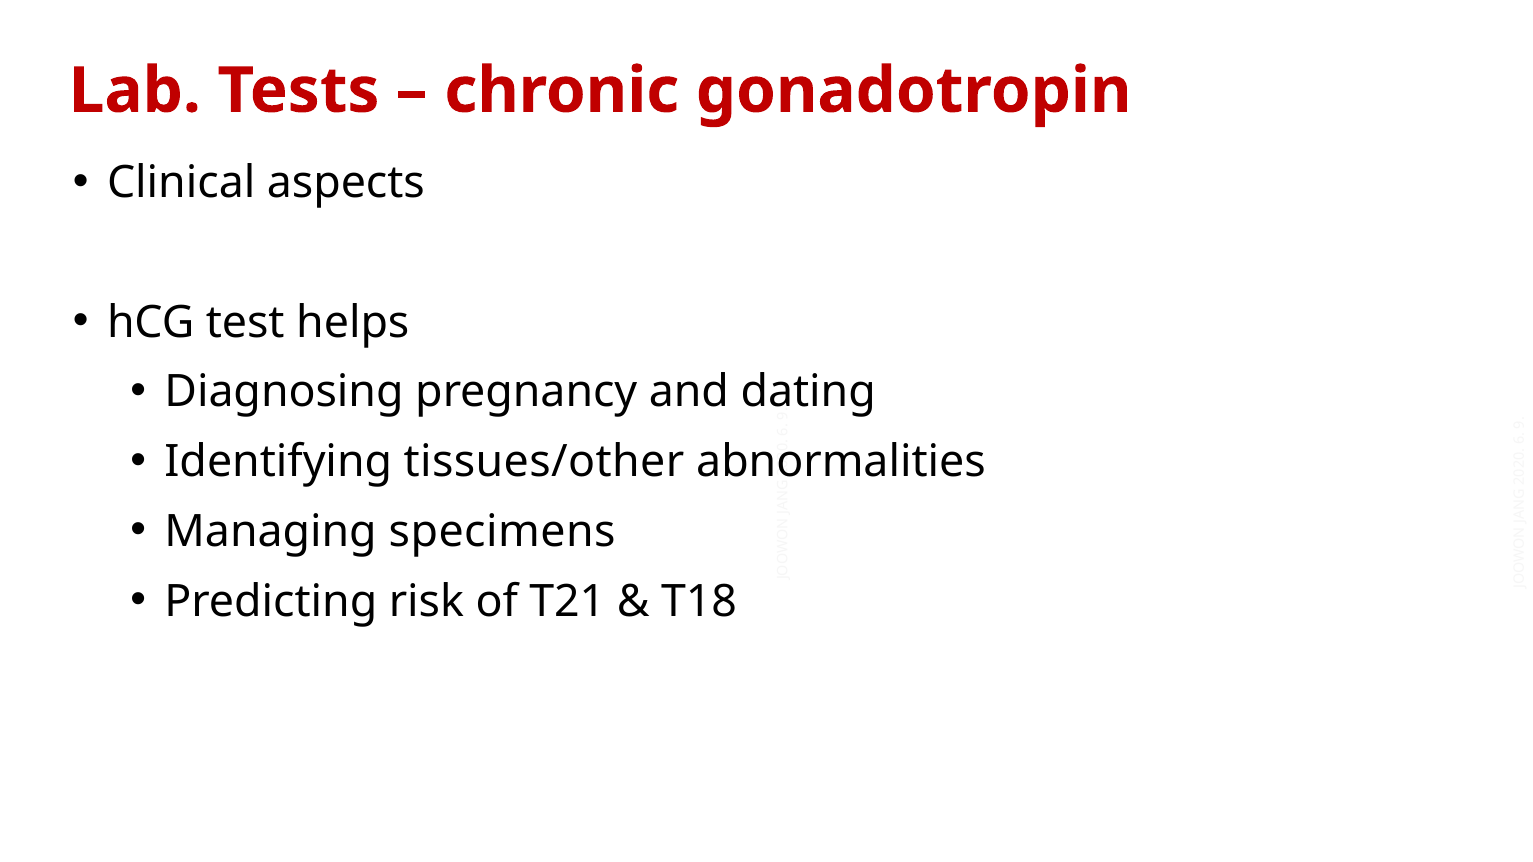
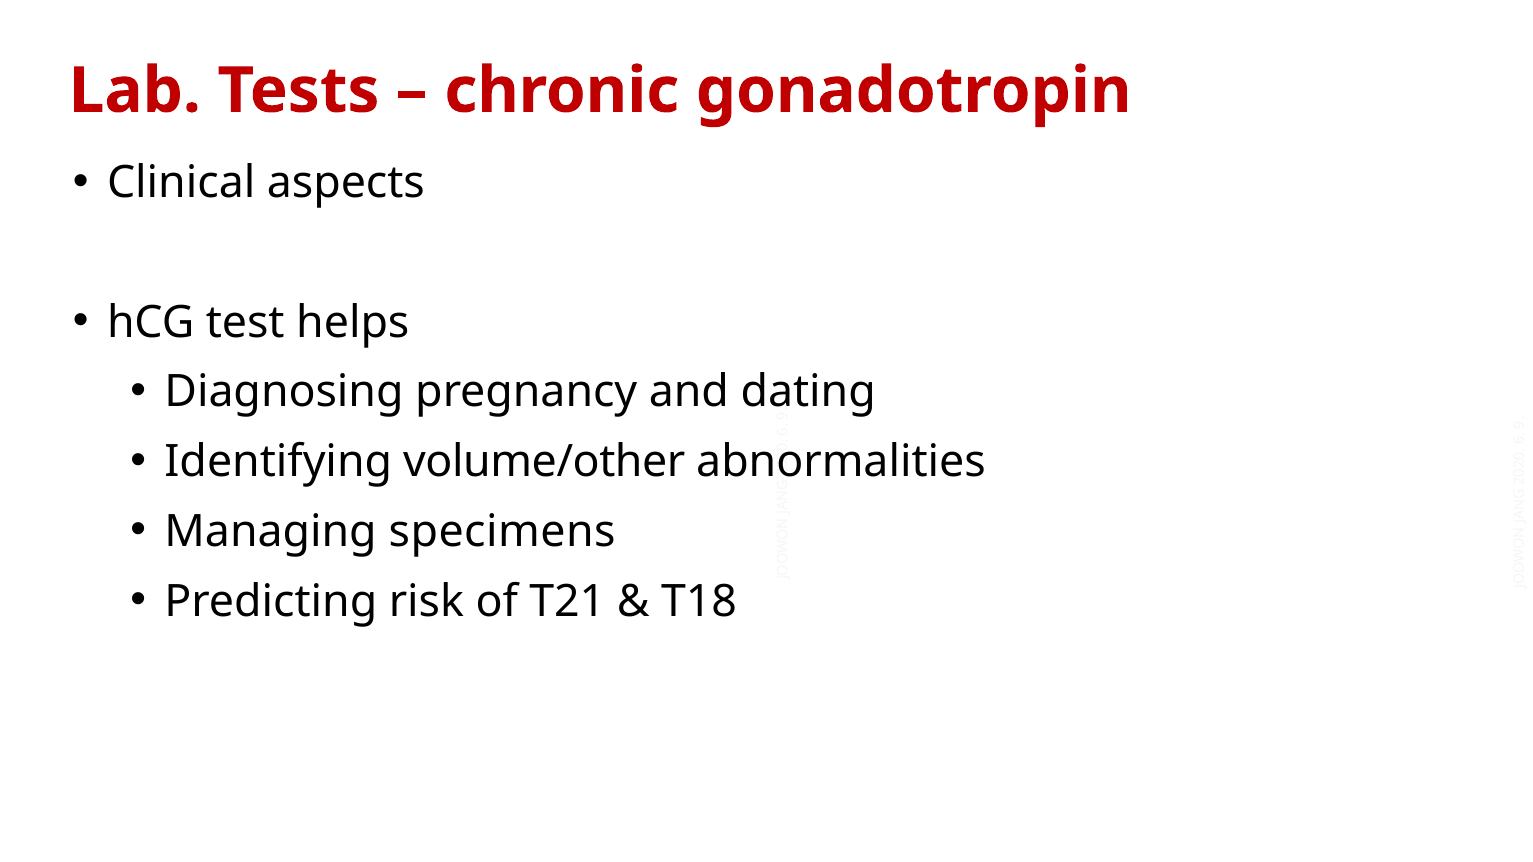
tissues/other: tissues/other -> volume/other
